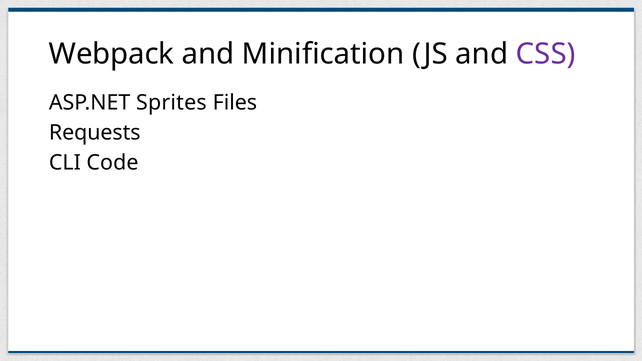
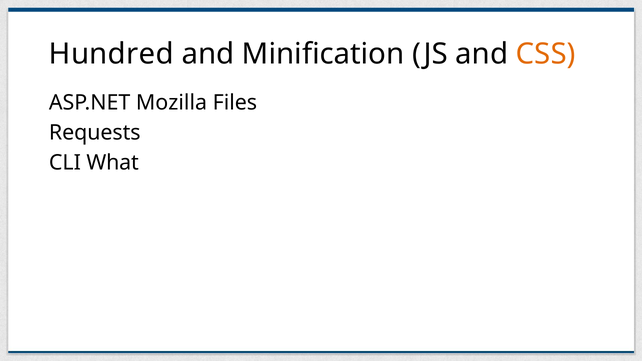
Webpack: Webpack -> Hundred
CSS colour: purple -> orange
Sprites: Sprites -> Mozilla
Code: Code -> What
